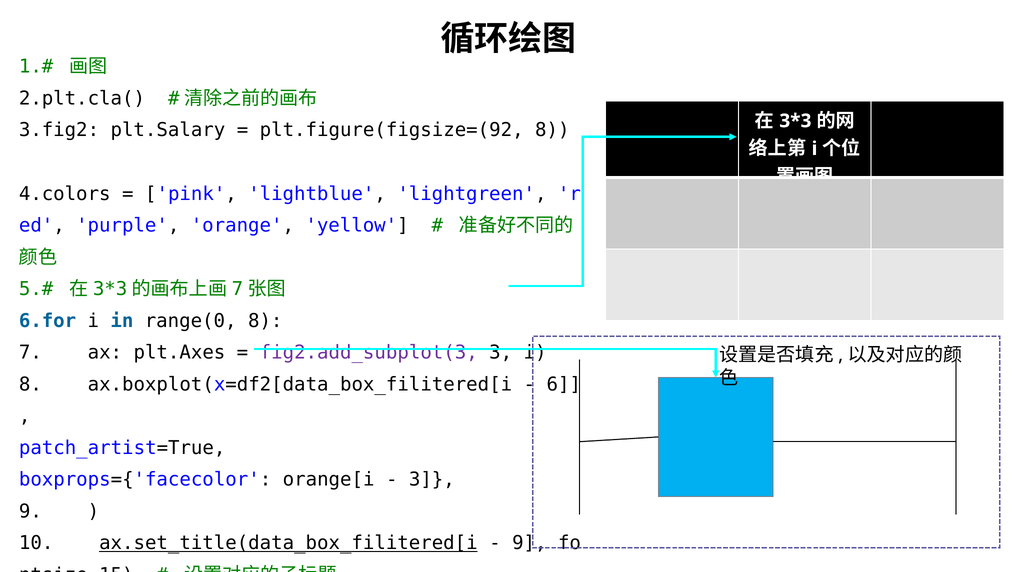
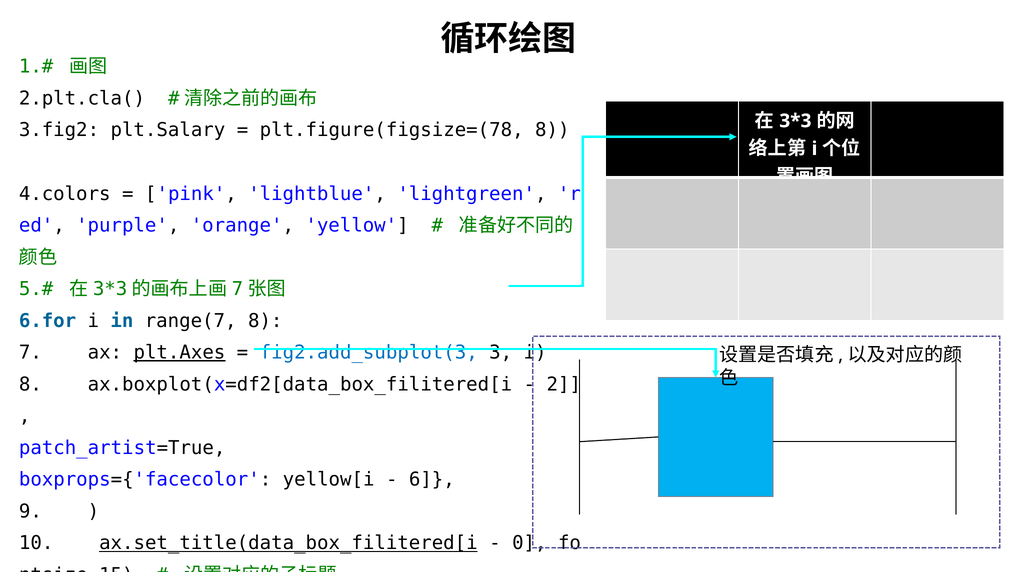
plt.figure(figsize=(92: plt.figure(figsize=(92 -> plt.figure(figsize=(78
range(0: range(0 -> range(7
plt.Axes underline: none -> present
fig2.add_subplot(3 colour: purple -> blue
6: 6 -> 2
orange[i: orange[i -> yellow[i
3 at (432, 480): 3 -> 6
9 at (529, 543): 9 -> 0
